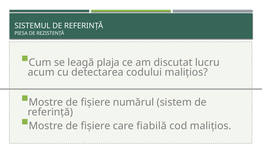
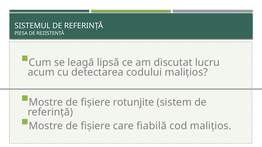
plaja: plaja -> lipsă
numărul: numărul -> rotunjite
